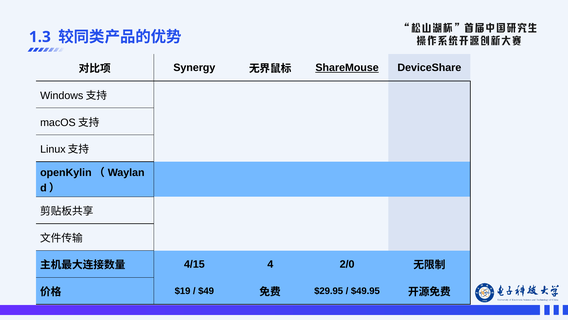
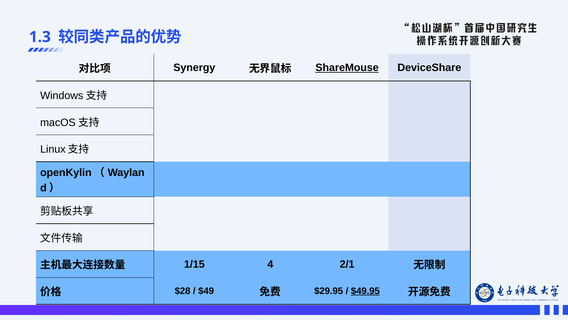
4/15: 4/15 -> 1/15
2/0: 2/0 -> 2/1
$19: $19 -> $28
$49.95 underline: none -> present
